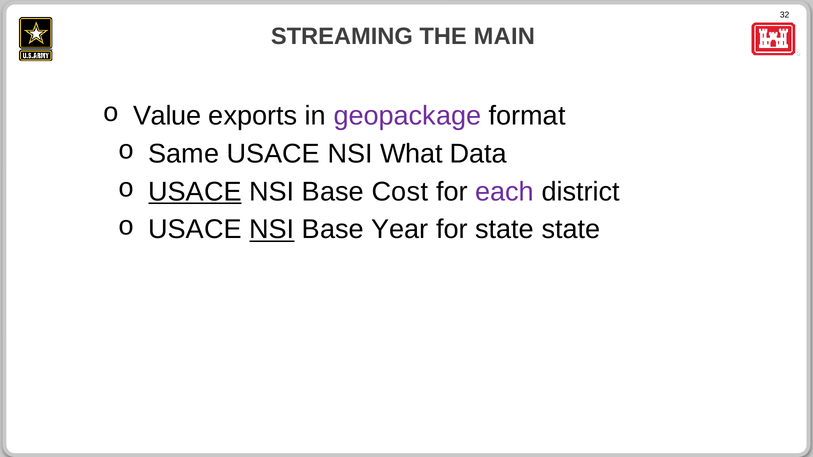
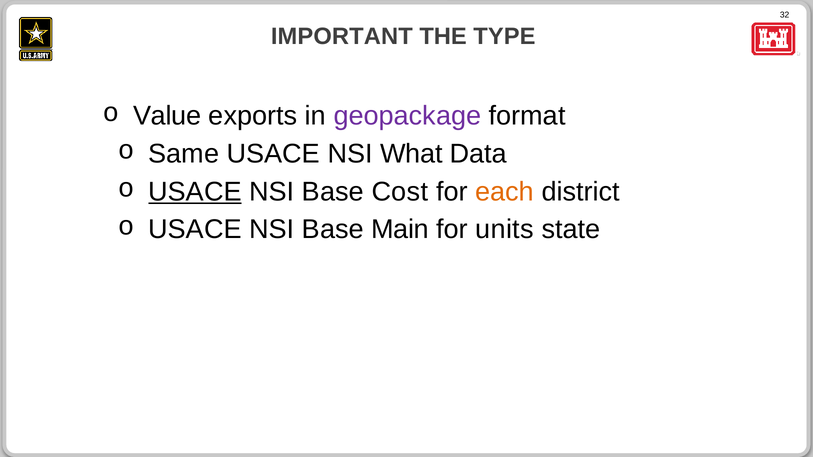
STREAMING: STREAMING -> IMPORTANT
MAIN: MAIN -> TYPE
each colour: purple -> orange
NSI at (272, 230) underline: present -> none
Year: Year -> Main
for state: state -> units
